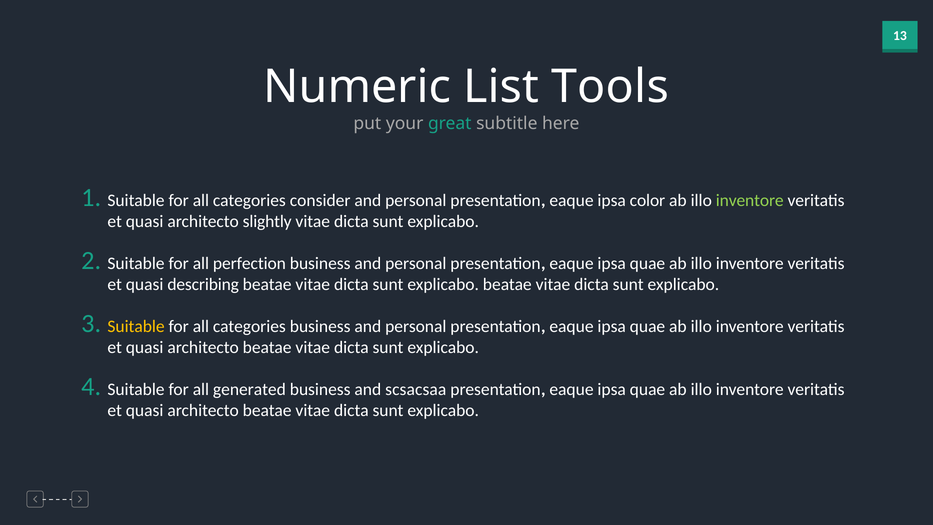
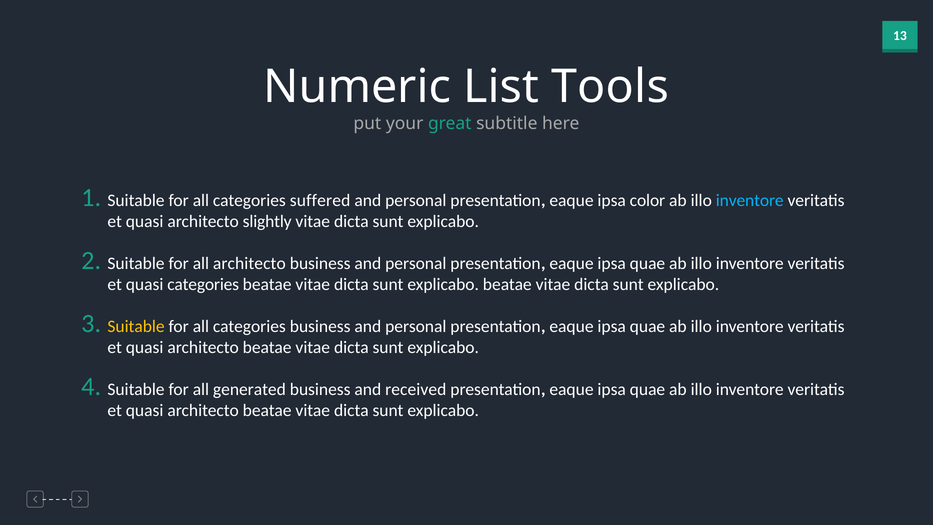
consider: consider -> suffered
inventore at (750, 201) colour: light green -> light blue
all perfection: perfection -> architecto
quasi describing: describing -> categories
scsacsaa: scsacsaa -> received
